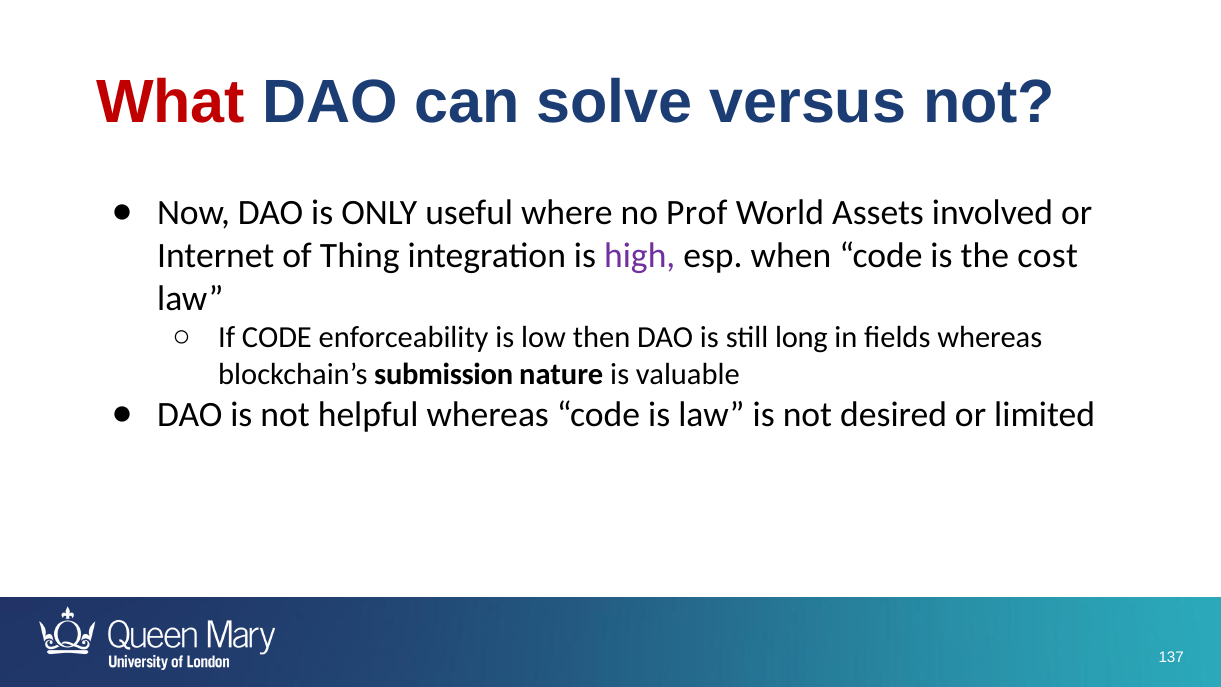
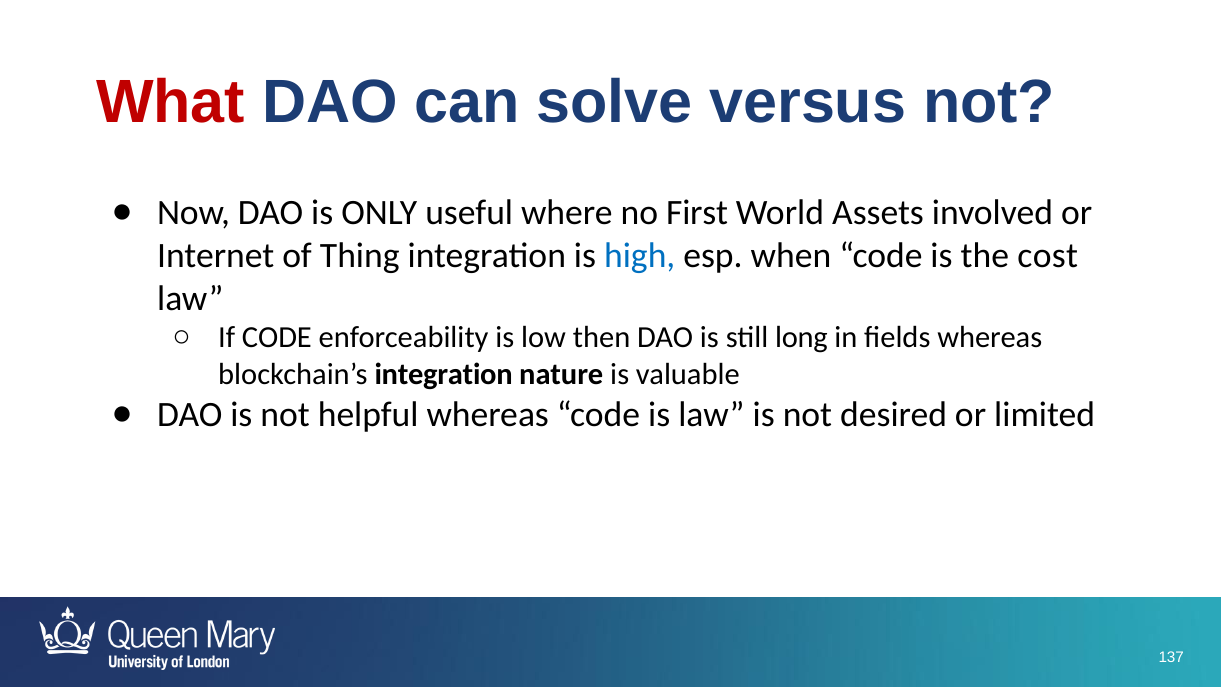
Prof: Prof -> First
high colour: purple -> blue
blockchain’s submission: submission -> integration
